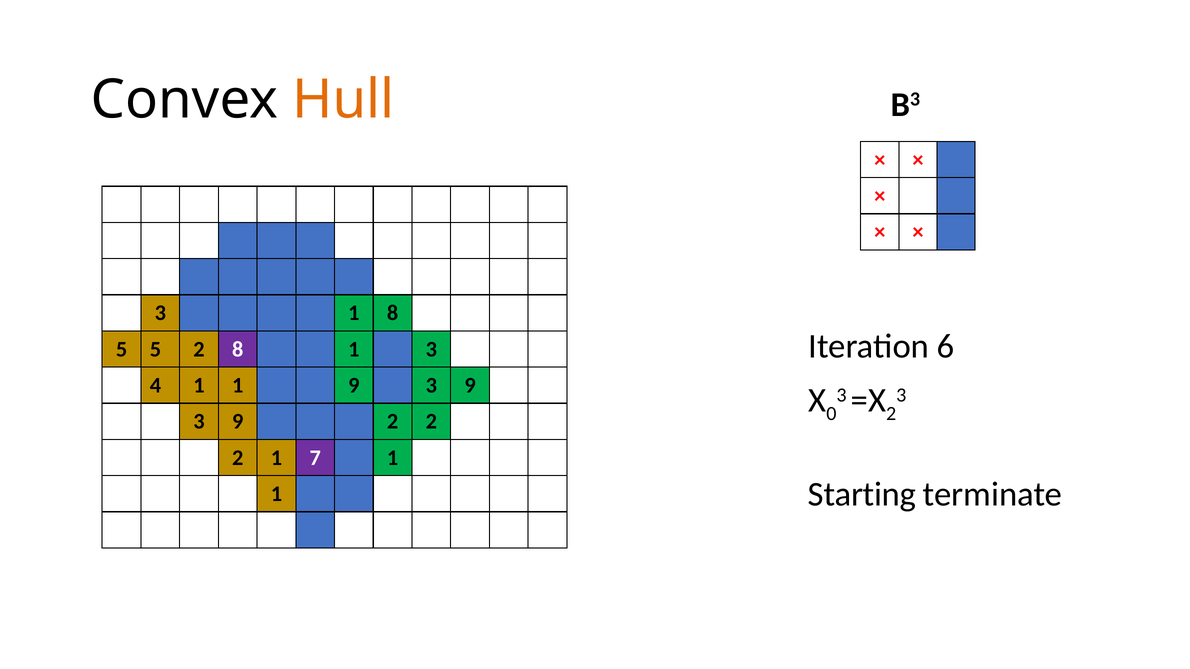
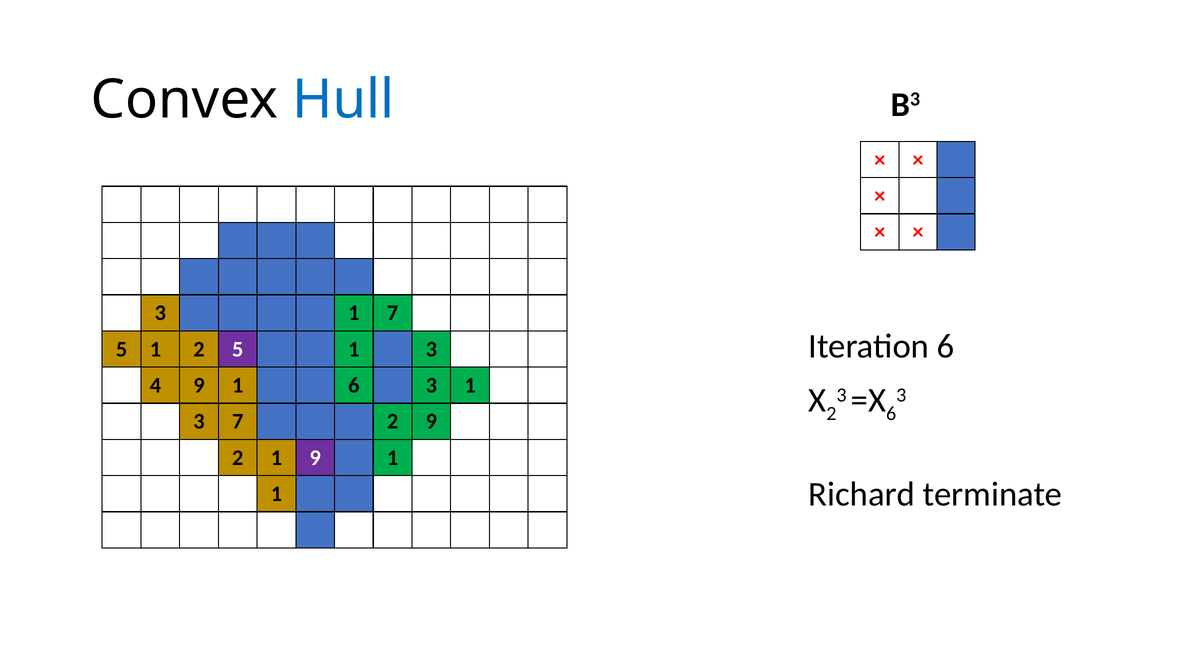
Hull colour: orange -> blue
1 8: 8 -> 7
5 at (156, 349): 5 -> 1
2 8: 8 -> 5
4 1: 1 -> 9
1 9: 9 -> 6
9 at (470, 386): 9 -> 1
0 at (831, 414): 0 -> 2
2 at (891, 414): 2 -> 6
9 at (238, 422): 9 -> 7
2 at (431, 422): 2 -> 9
1 7: 7 -> 9
Starting: Starting -> Richard
